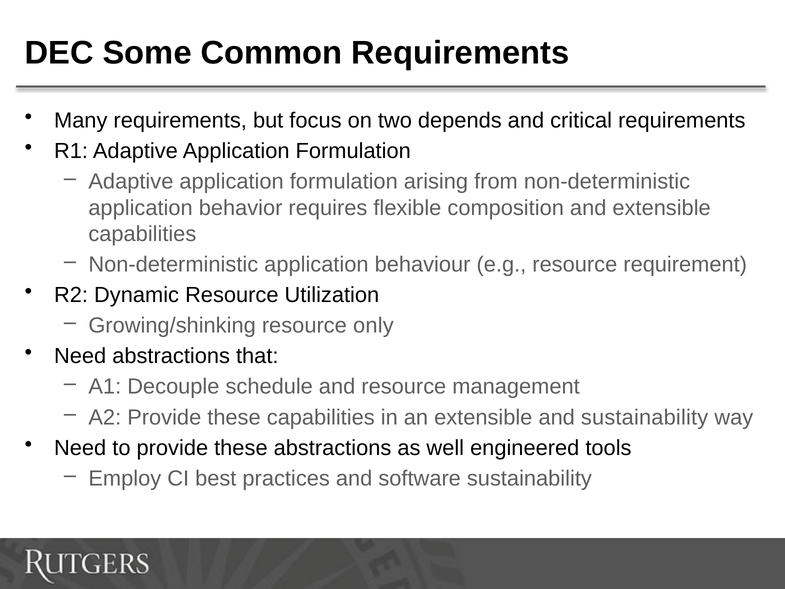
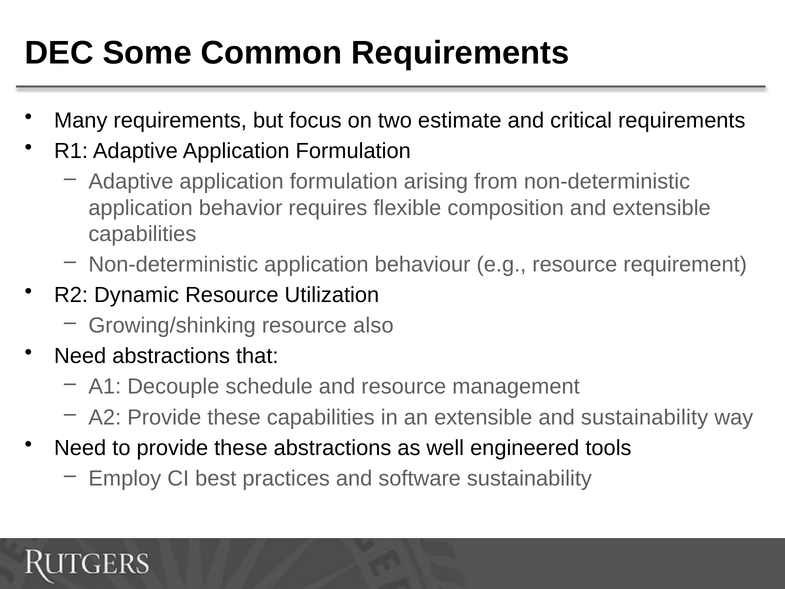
depends: depends -> estimate
only: only -> also
